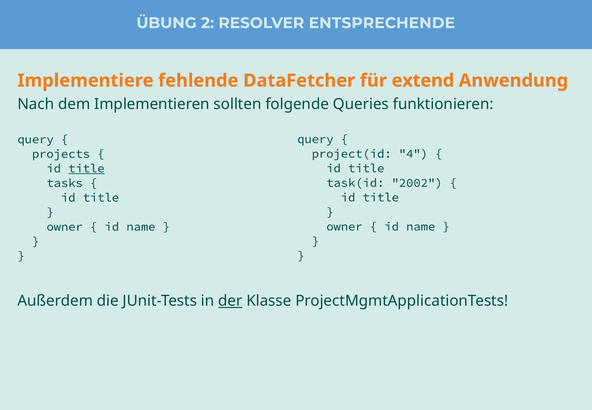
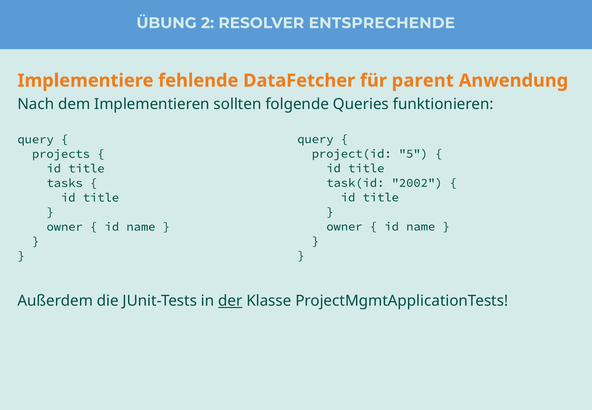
extend: extend -> parent
4: 4 -> 5
title at (86, 168) underline: present -> none
